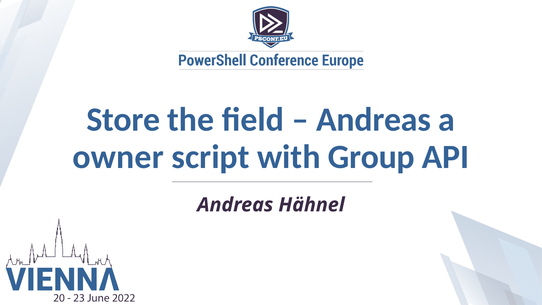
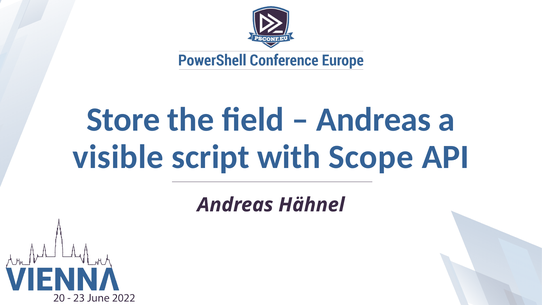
owner: owner -> visible
Group: Group -> Scope
